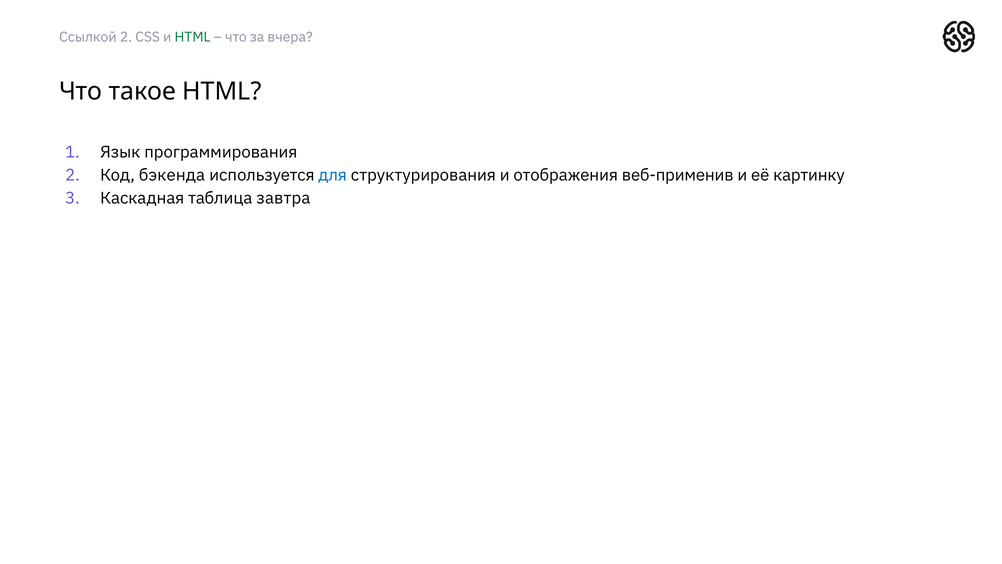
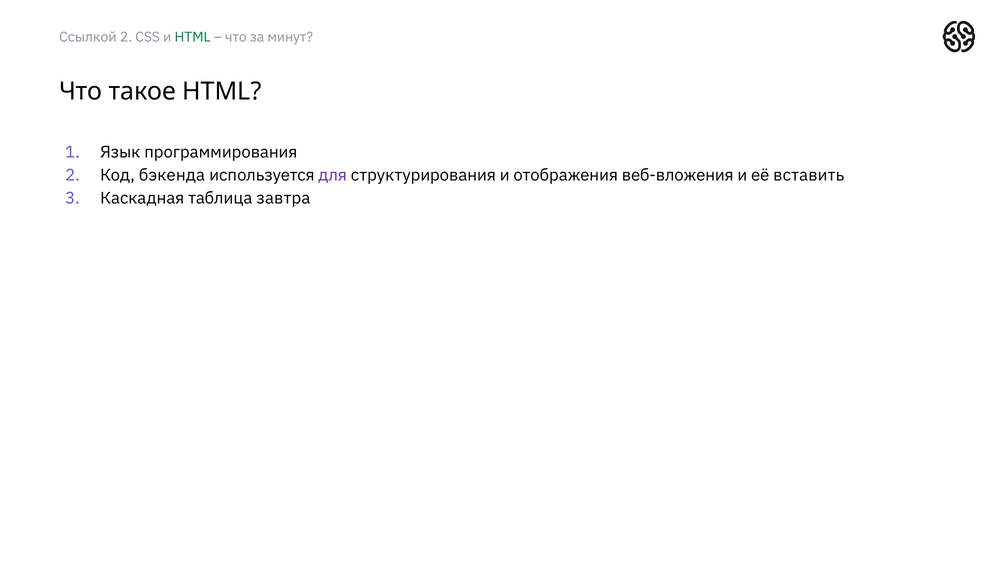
вчера: вчера -> минут
для colour: blue -> purple
веб-применив: веб-применив -> веб-вложения
картинку: картинку -> вставить
